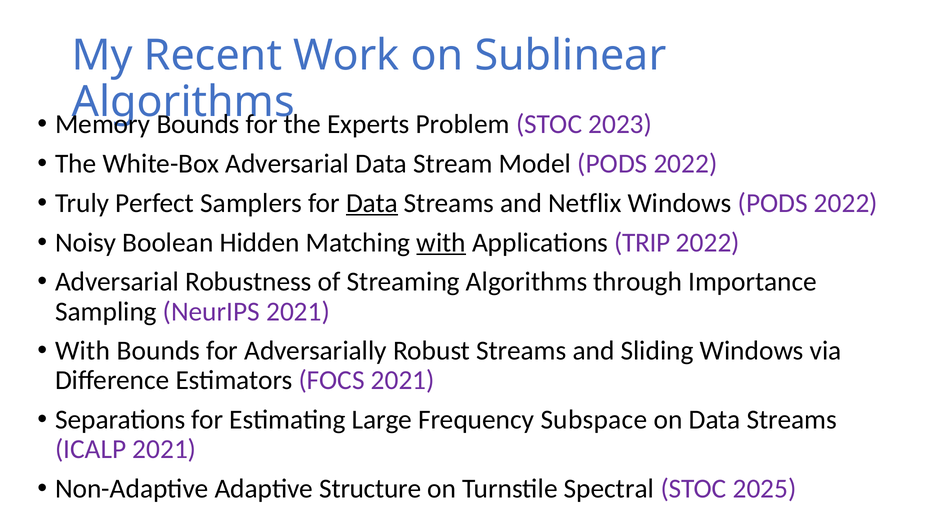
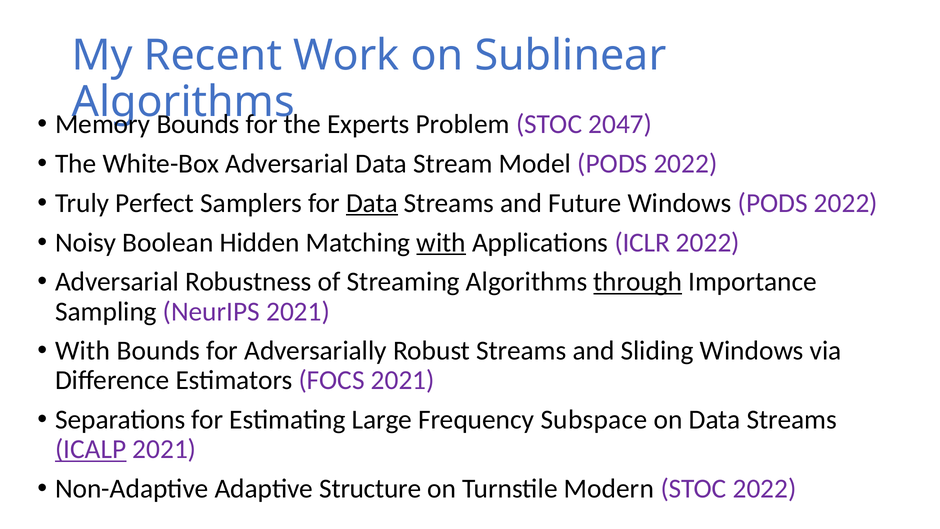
2023: 2023 -> 2047
Netflix: Netflix -> Future
TRIP: TRIP -> ICLR
through underline: none -> present
ICALP underline: none -> present
Spectral: Spectral -> Modern
STOC 2025: 2025 -> 2022
